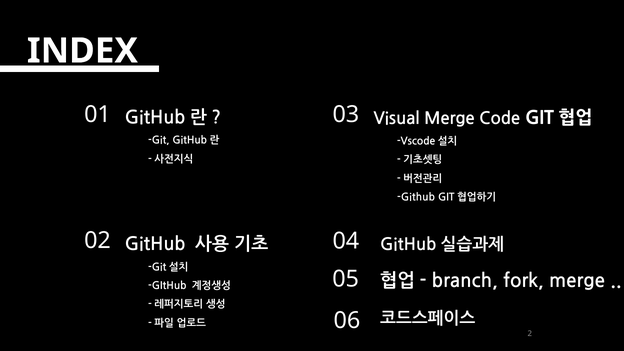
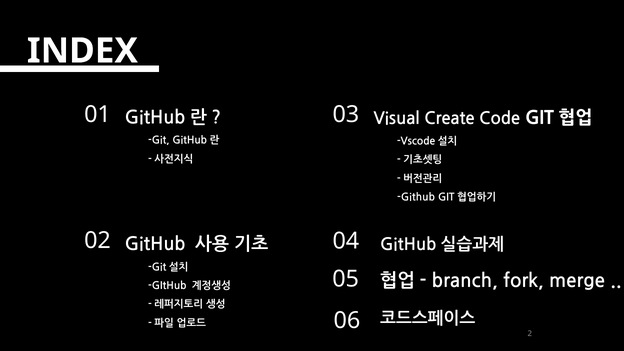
Visual Merge: Merge -> Create
